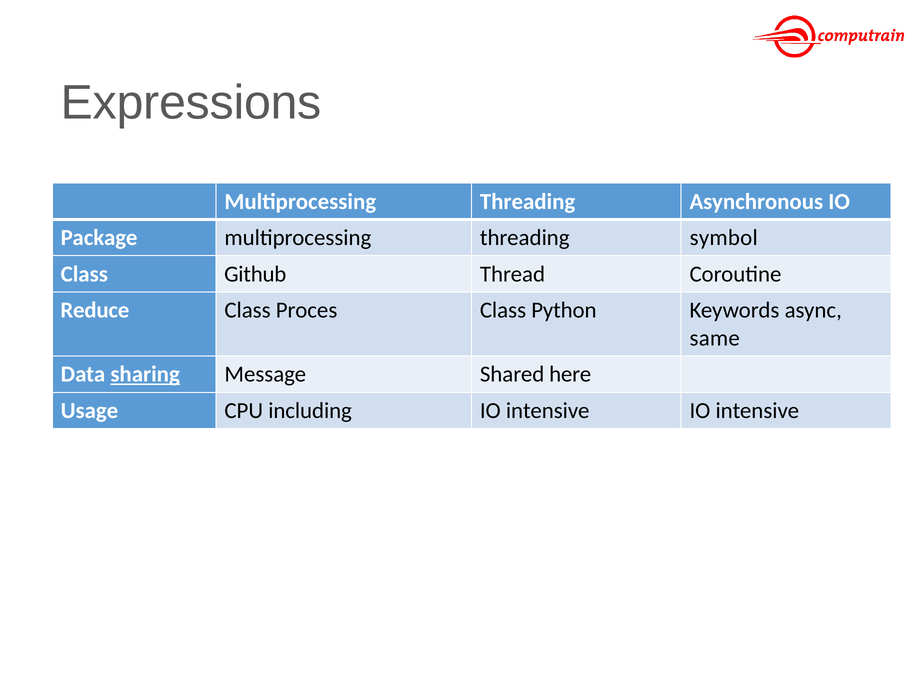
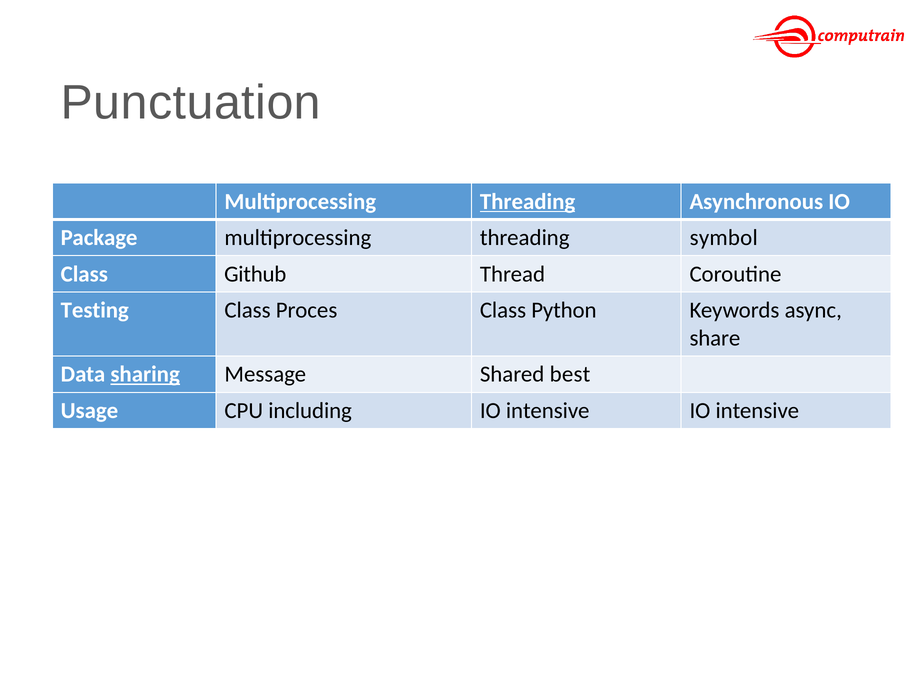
Expressions: Expressions -> Punctuation
Threading at (528, 202) underline: none -> present
Reduce: Reduce -> Testing
same: same -> share
here: here -> best
